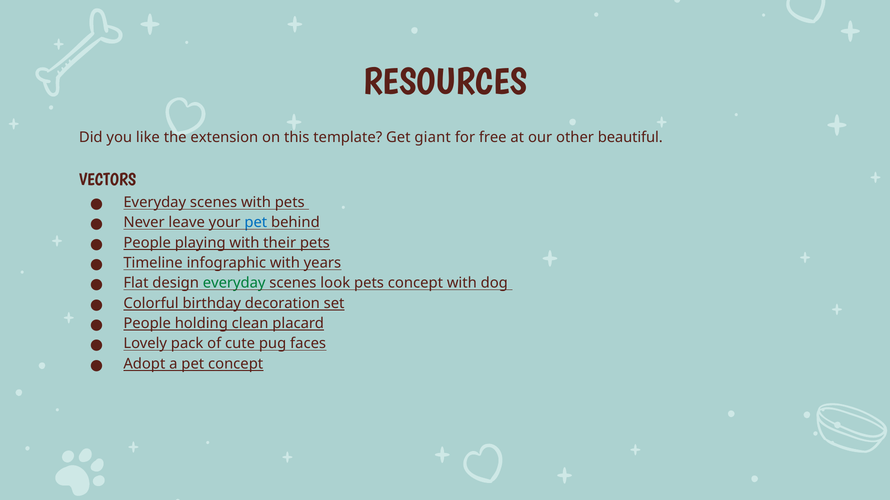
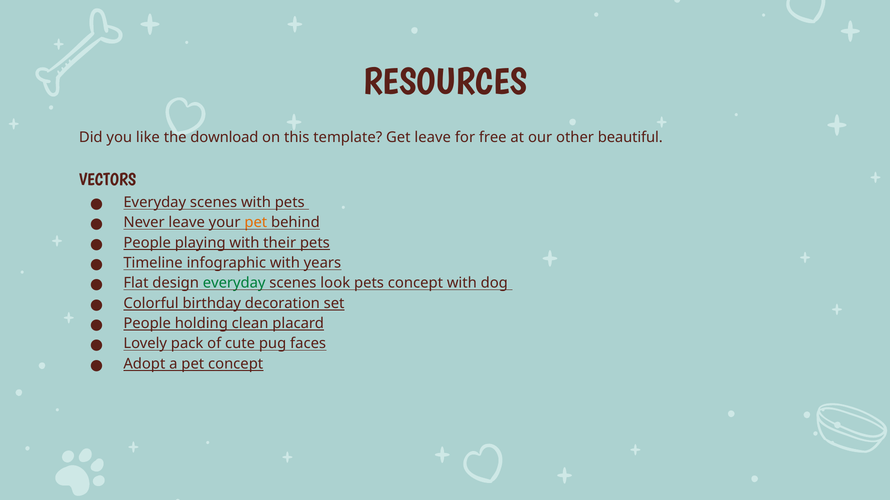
extension: extension -> download
Get giant: giant -> leave
pet at (256, 223) colour: blue -> orange
